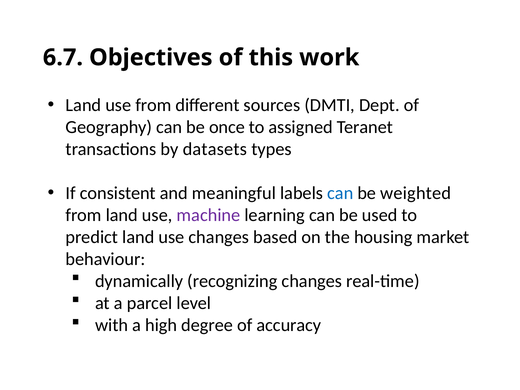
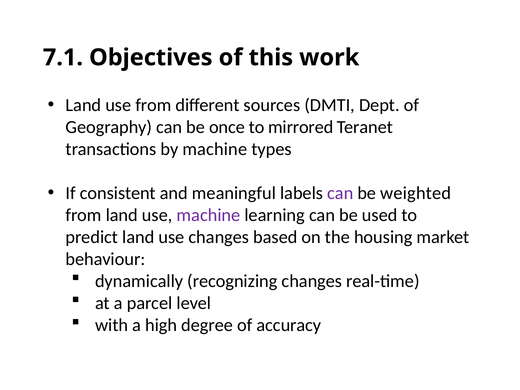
6.7: 6.7 -> 7.1
assigned: assigned -> mirrored
by datasets: datasets -> machine
can at (340, 193) colour: blue -> purple
